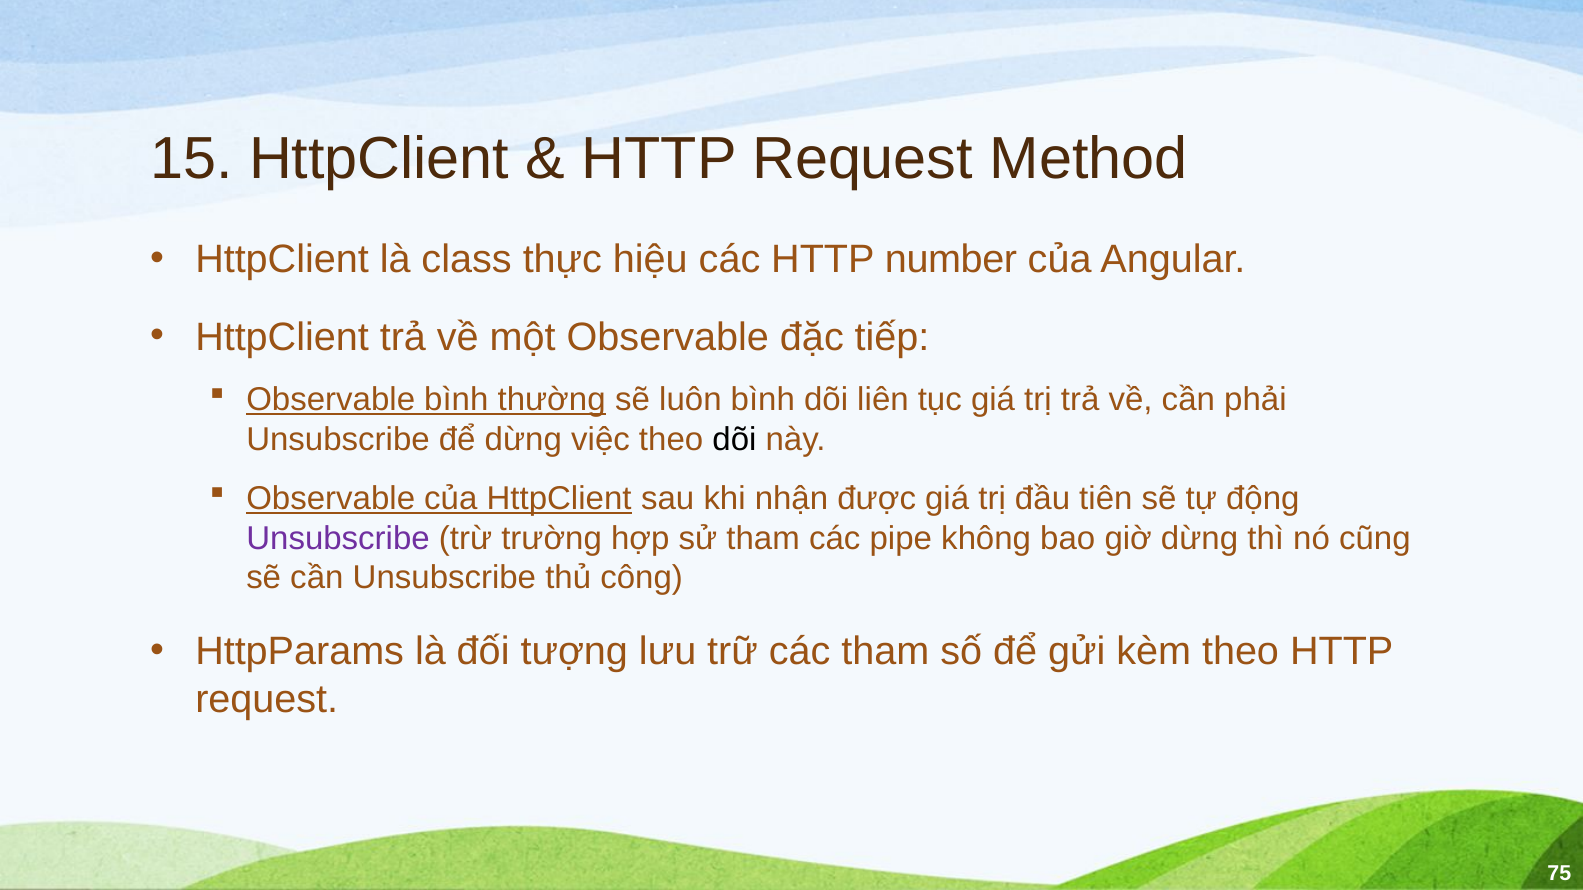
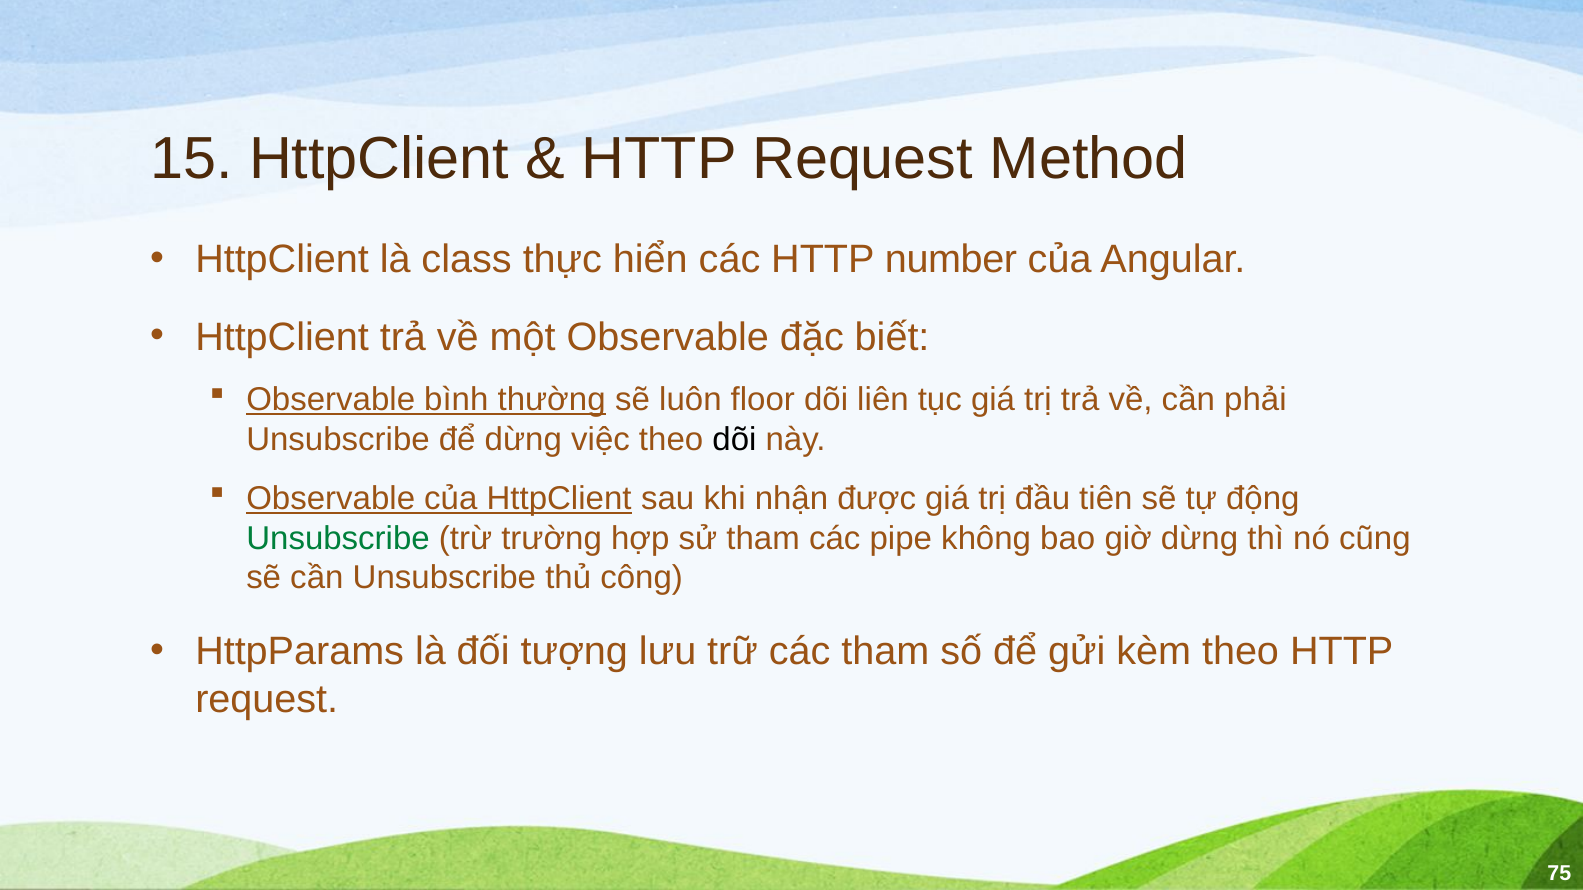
hiệu: hiệu -> hiển
tiếp: tiếp -> biết
luôn bình: bình -> floor
Unsubscribe at (338, 539) colour: purple -> green
